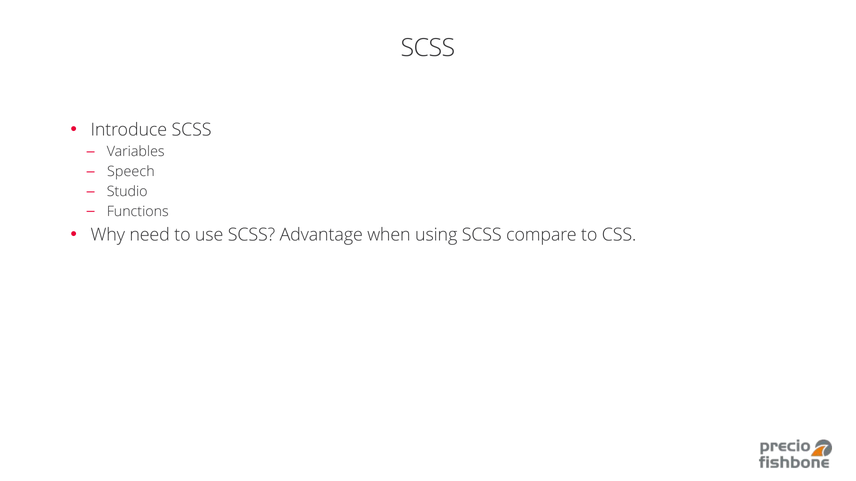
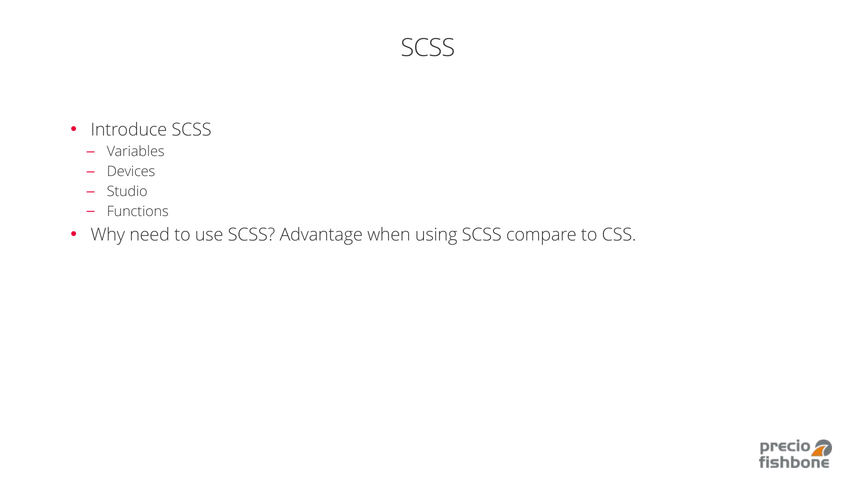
Speech: Speech -> Devices
